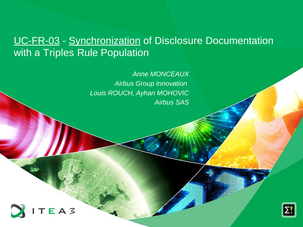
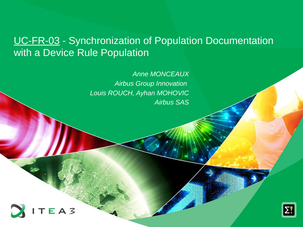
Synchronization underline: present -> none
of Disclosure: Disclosure -> Population
Triples: Triples -> Device
